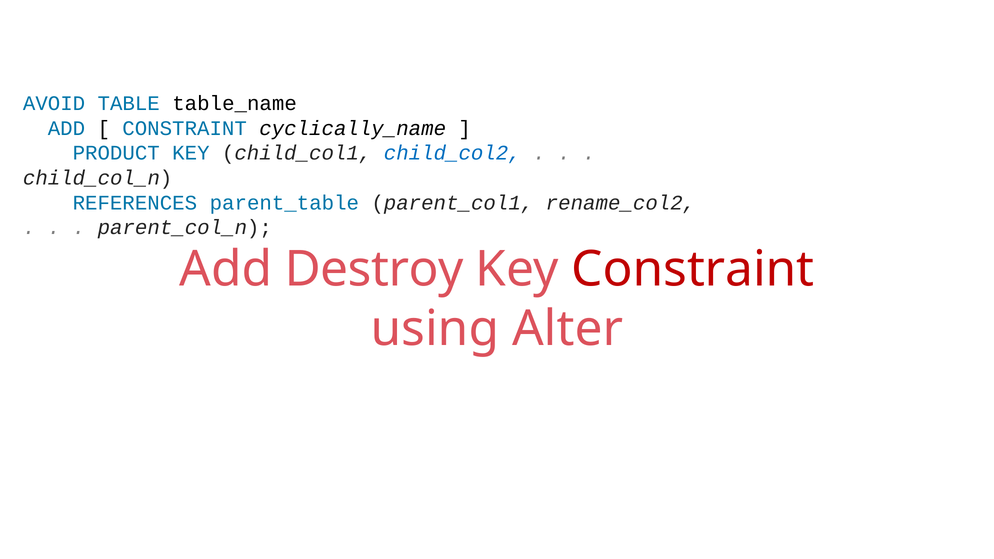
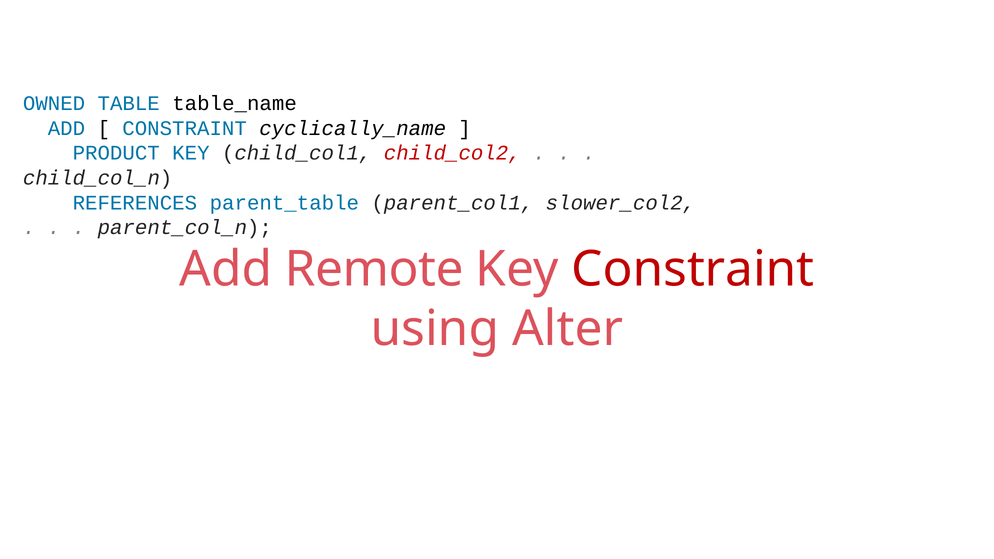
AVOID: AVOID -> OWNED
child_col2 colour: blue -> red
rename_col2: rename_col2 -> slower_col2
Destroy: Destroy -> Remote
